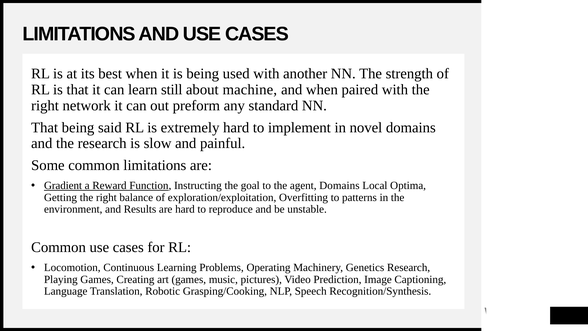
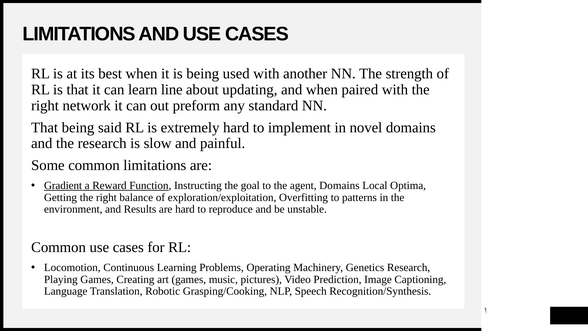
still: still -> line
machine: machine -> updating
